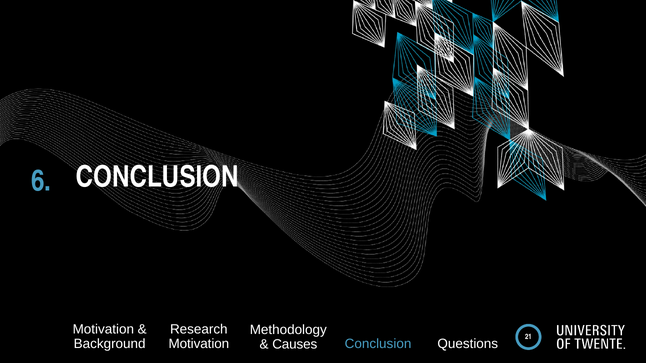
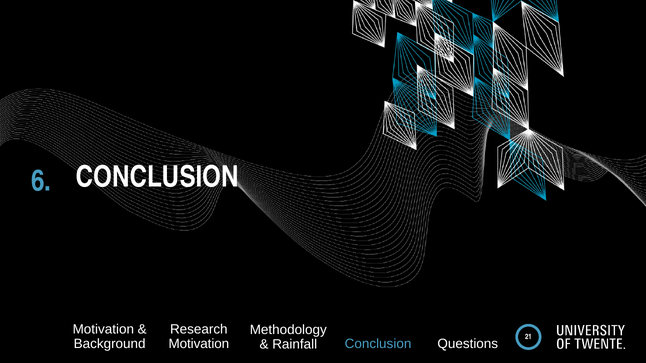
Causes: Causes -> Rainfall
